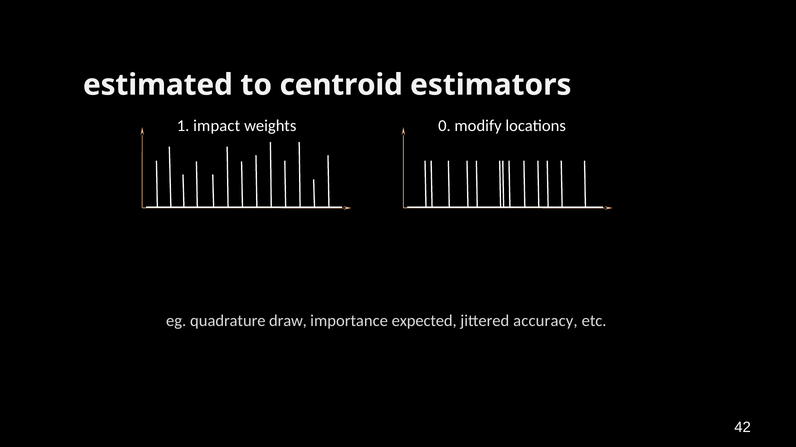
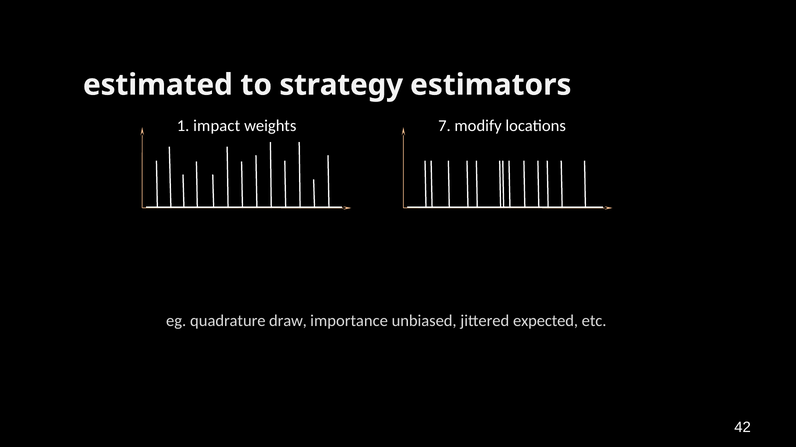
centroid: centroid -> strategy
0: 0 -> 7
expected: expected -> unbiased
accuracy: accuracy -> expected
